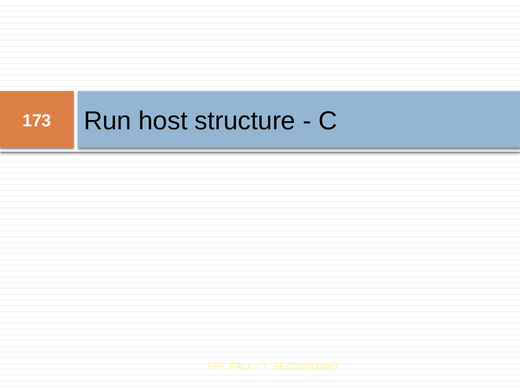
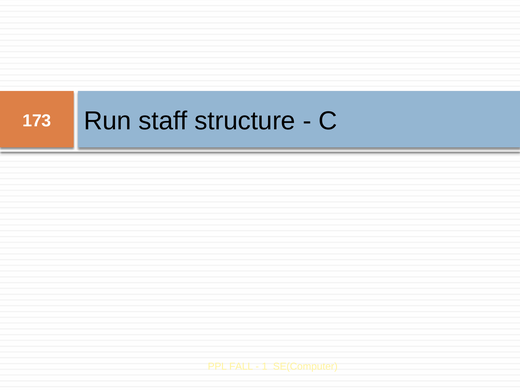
host: host -> staff
